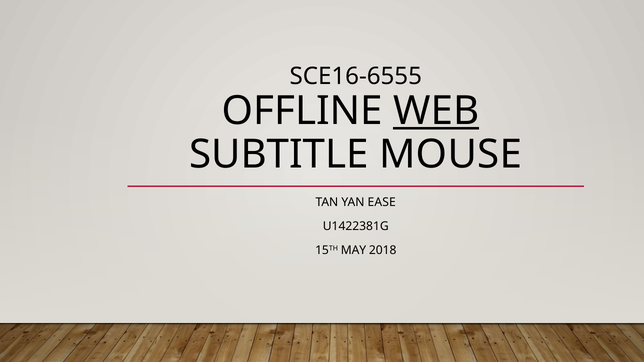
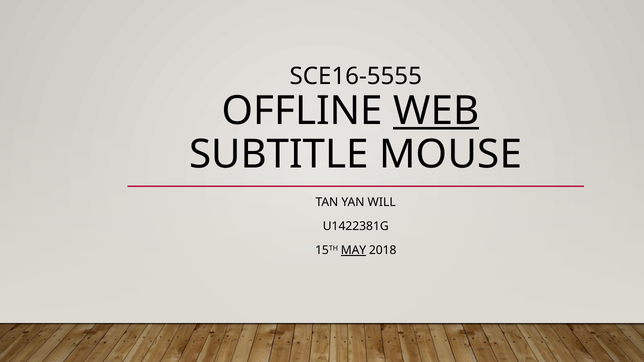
SCE16-6555: SCE16-6555 -> SCE16-5555
EASE: EASE -> WILL
MAY underline: none -> present
